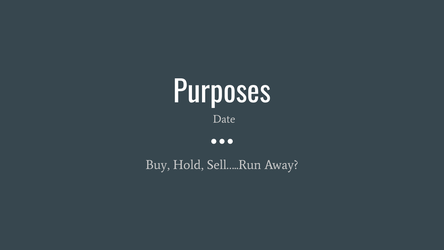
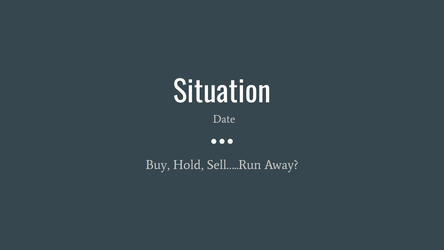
Purposes: Purposes -> Situation
